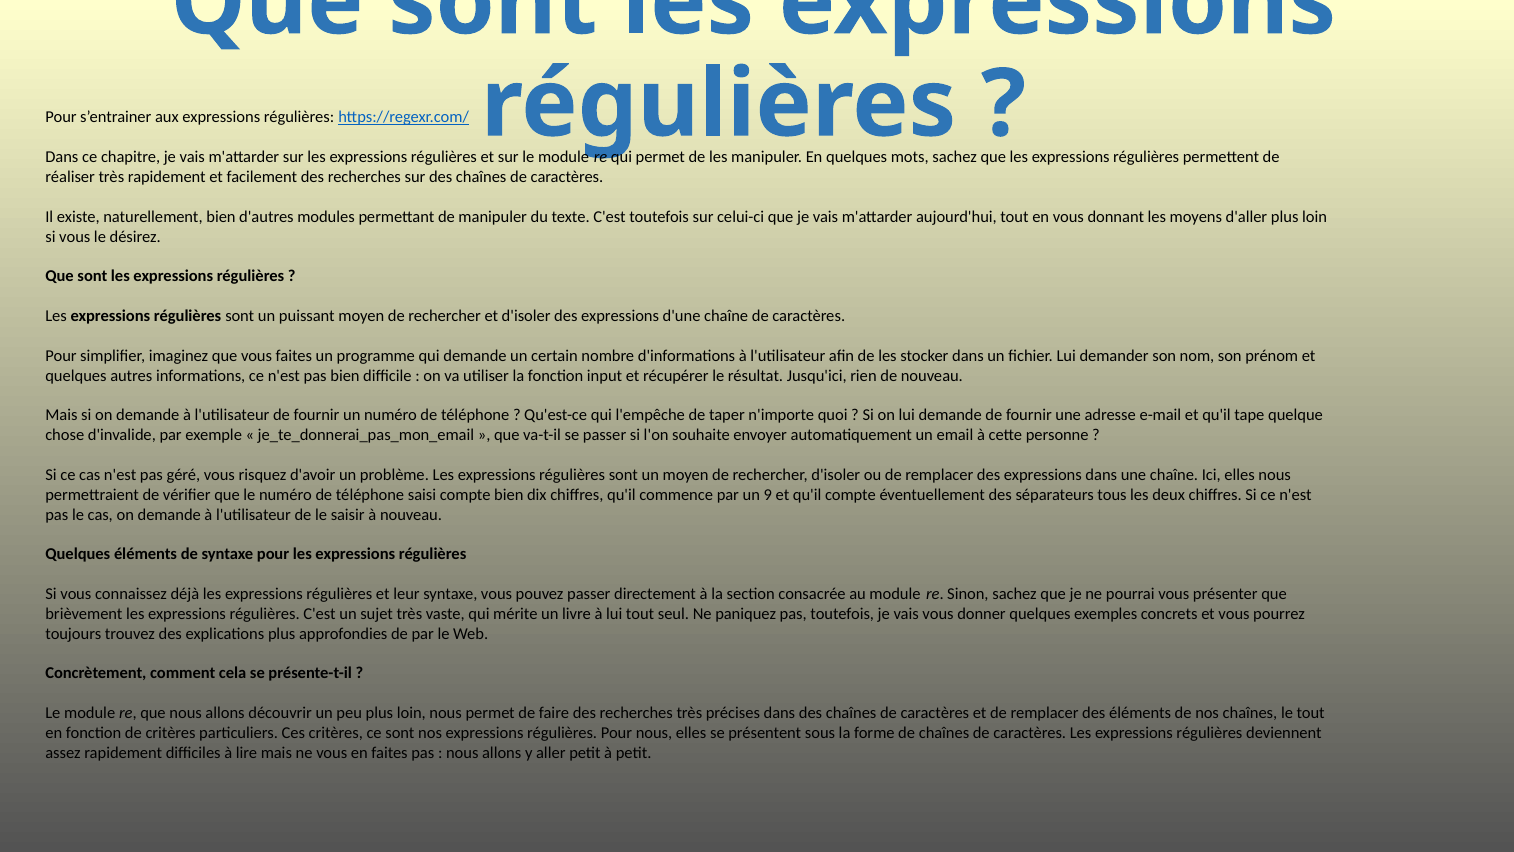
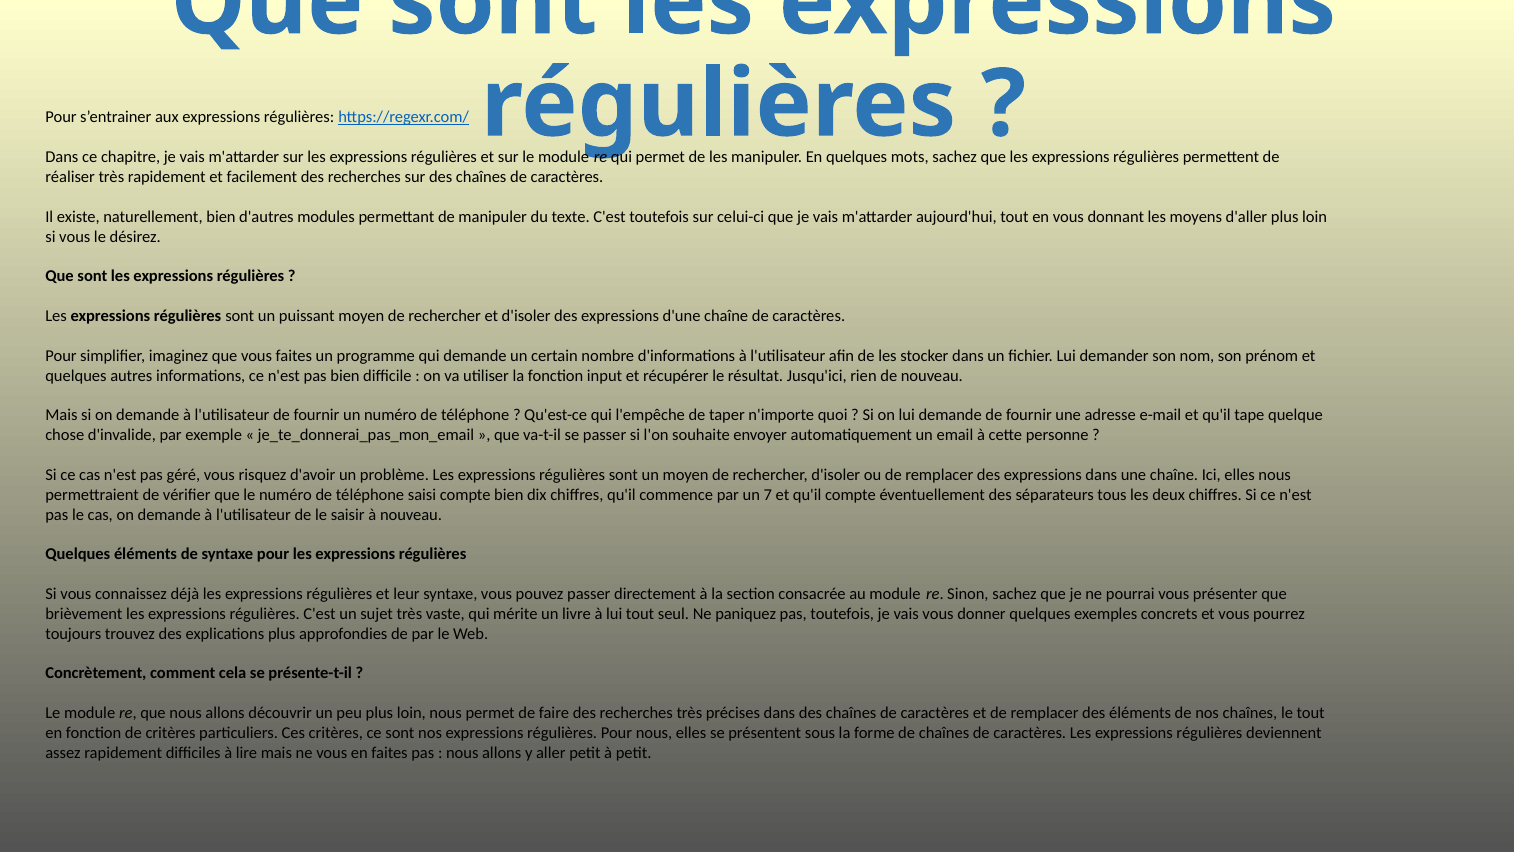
9: 9 -> 7
